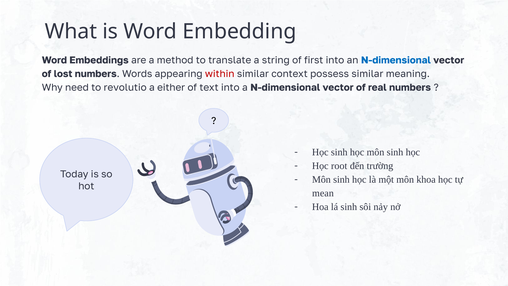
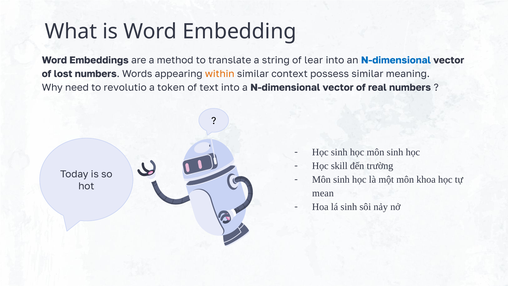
first: first -> lear
within colour: red -> orange
either: either -> token
root: root -> skill
